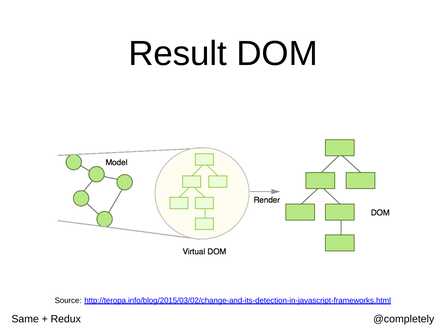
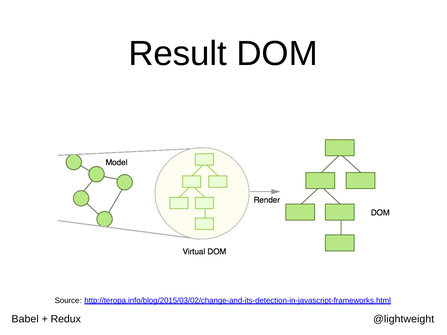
Same: Same -> Babel
@completely: @completely -> @lightweight
